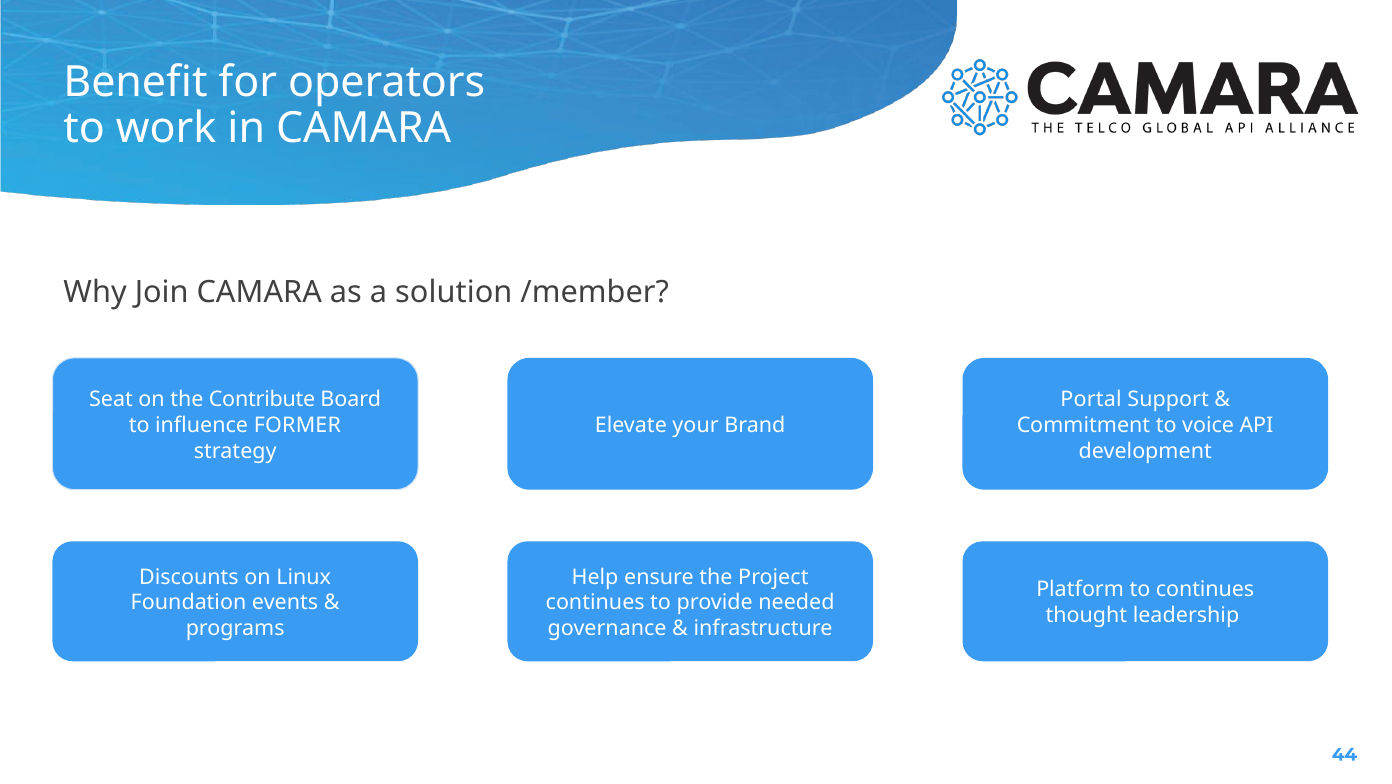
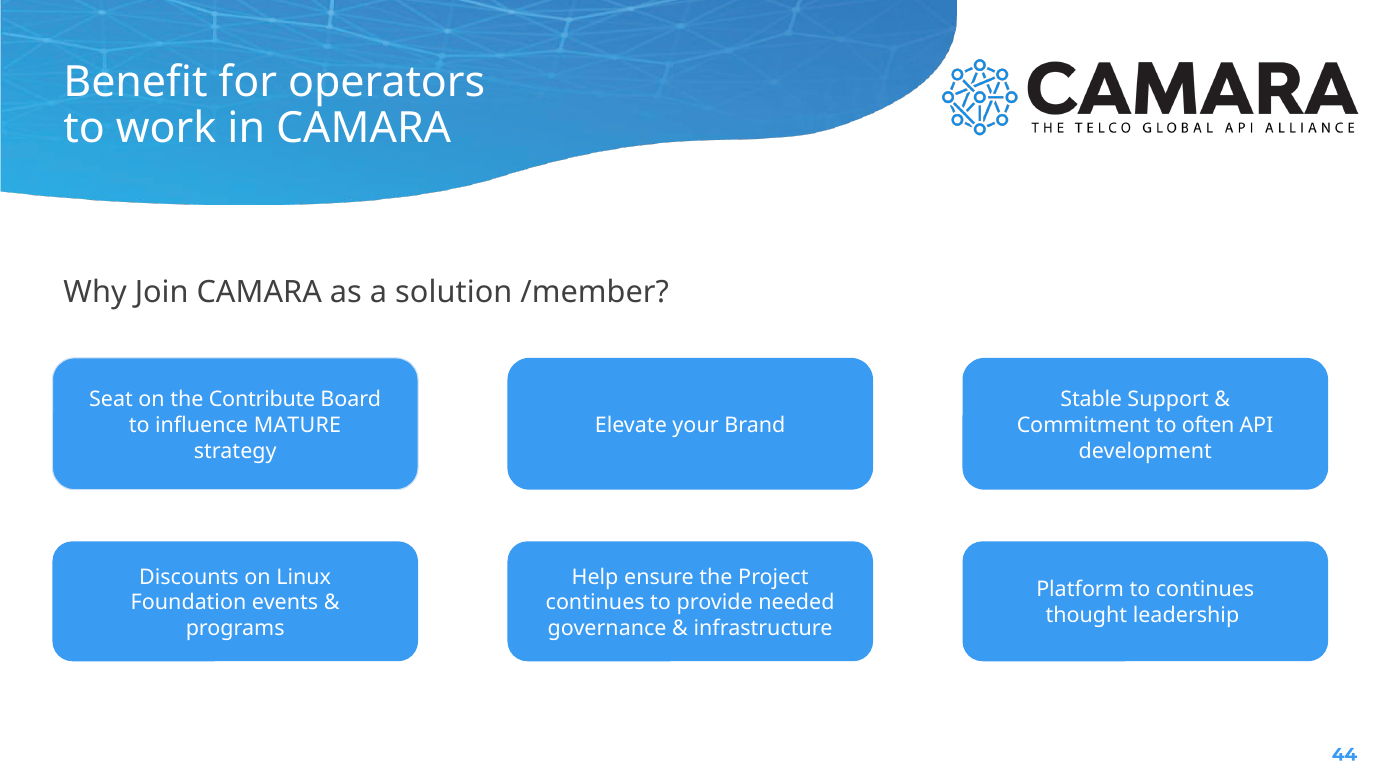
Portal: Portal -> Stable
FORMER: FORMER -> MATURE
voice: voice -> often
